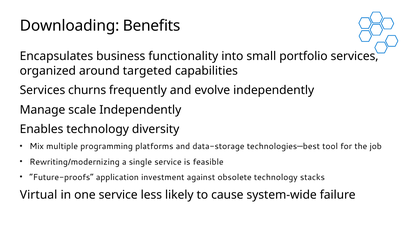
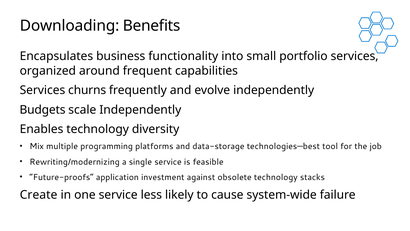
targeted: targeted -> frequent
Manage: Manage -> Budgets
Virtual: Virtual -> Create
